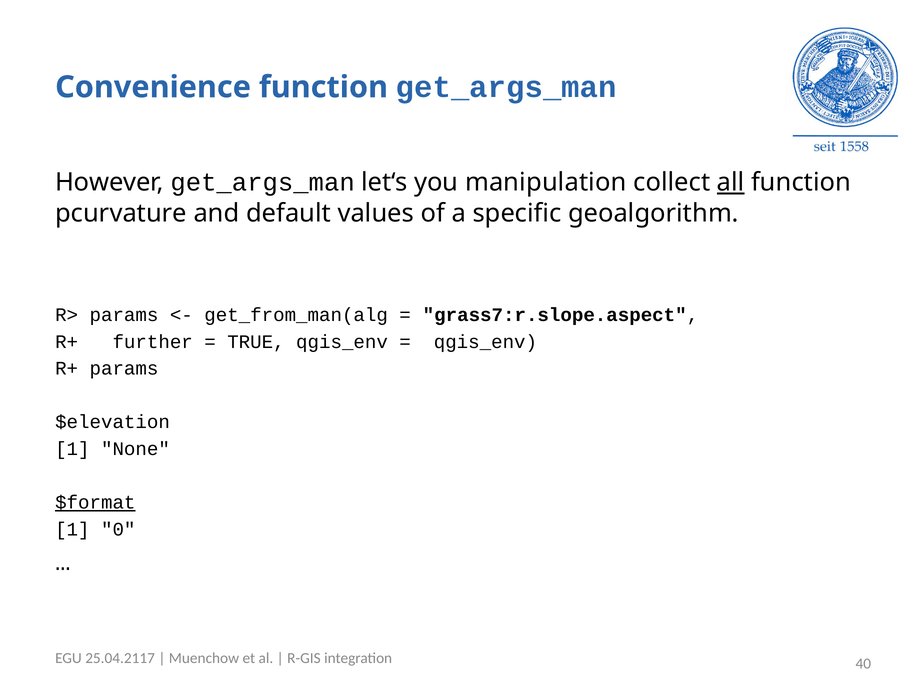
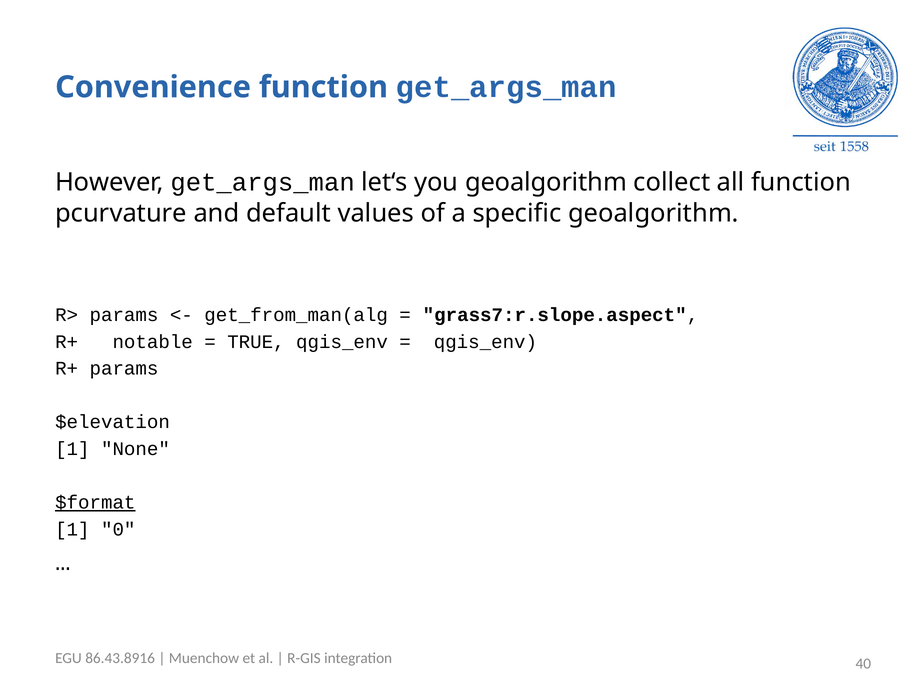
you manipulation: manipulation -> geoalgorithm
all underline: present -> none
further: further -> notable
25.04.2117: 25.04.2117 -> 86.43.8916
